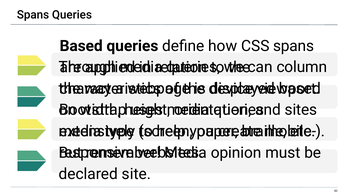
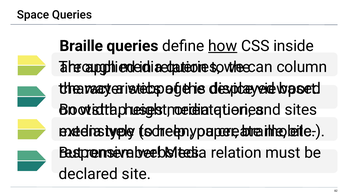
Spans at (33, 15): Spans -> Space
Based at (81, 46): Based -> Braille
how underline: none -> present
CSS spans: spans -> inside
opinion at (236, 152): opinion -> relation
